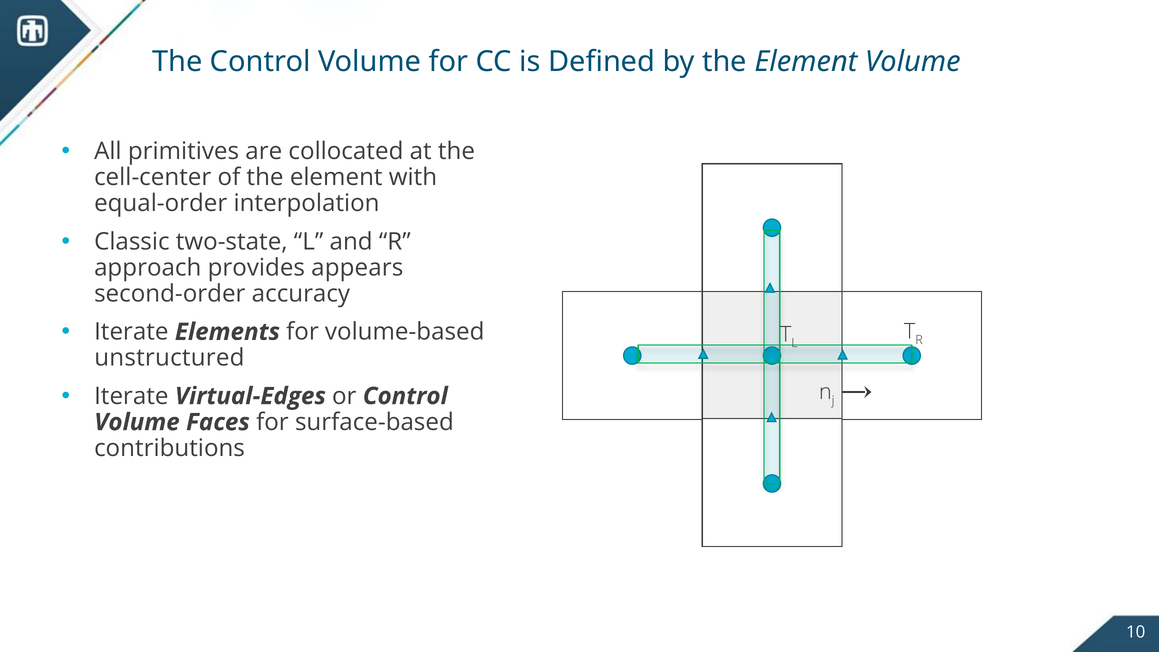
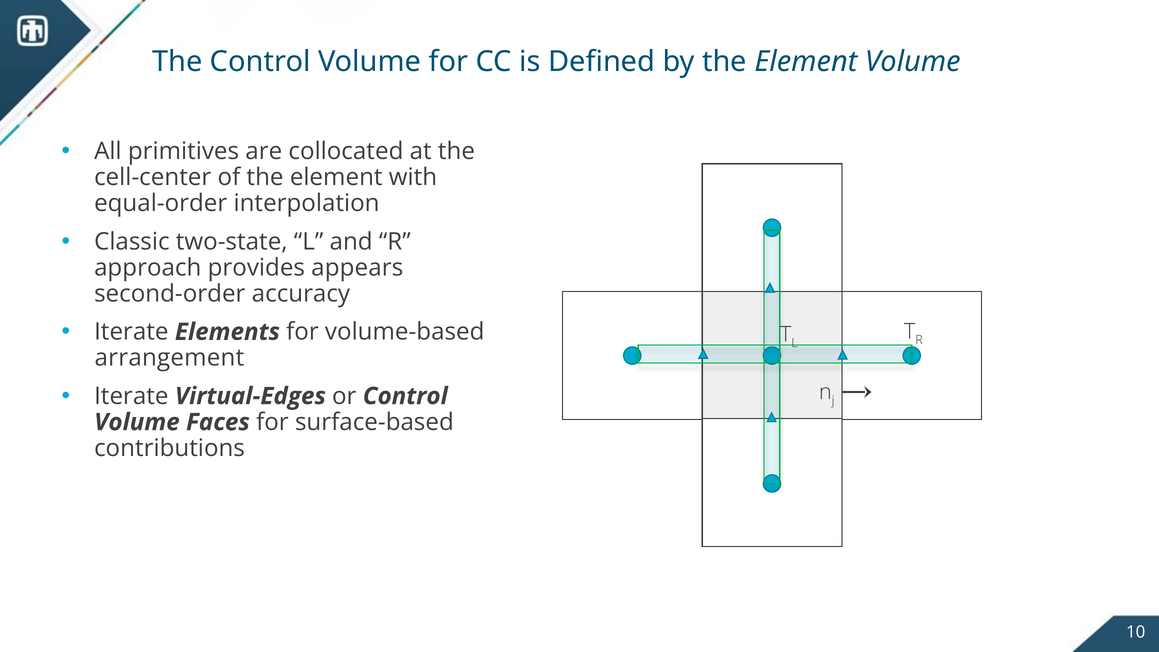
unstructured: unstructured -> arrangement
